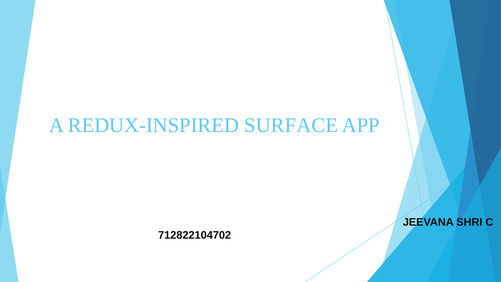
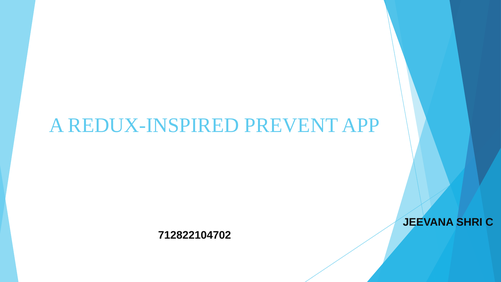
SURFACE: SURFACE -> PREVENT
